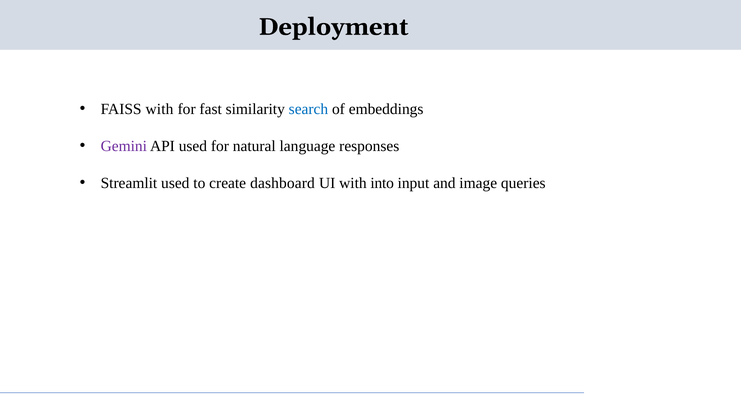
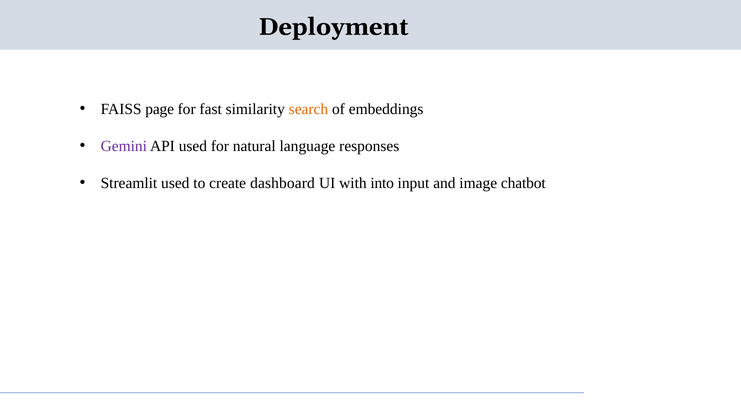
FAISS with: with -> page
search colour: blue -> orange
queries: queries -> chatbot
